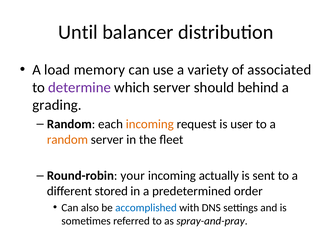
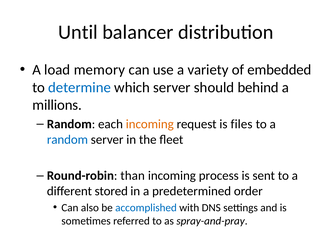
associated: associated -> embedded
determine colour: purple -> blue
grading: grading -> millions
user: user -> files
random at (67, 140) colour: orange -> blue
your: your -> than
actually: actually -> process
